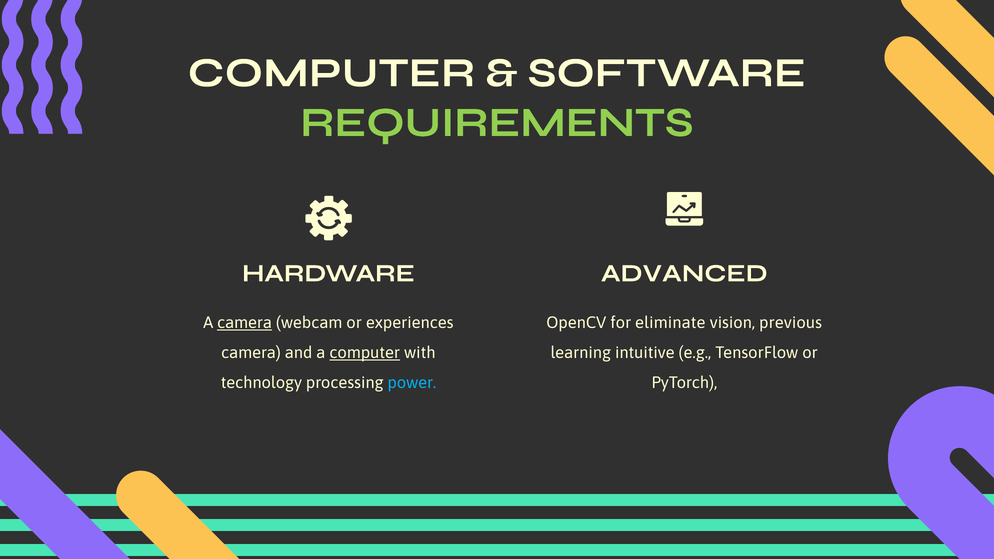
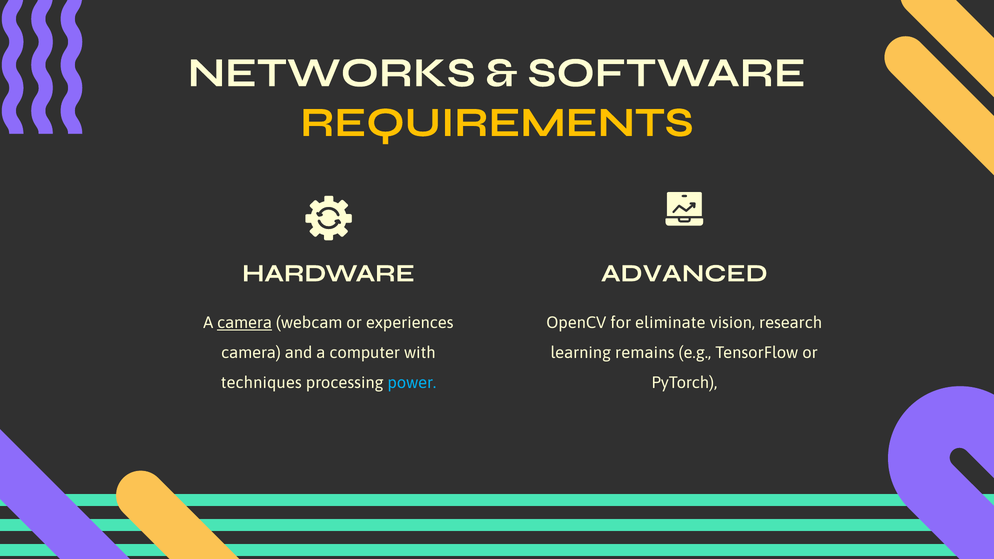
COMPUTER at (332, 73): COMPUTER -> NETWORKS
REQUIREMENTS colour: light green -> yellow
previous: previous -> research
computer at (365, 353) underline: present -> none
intuitive: intuitive -> remains
technology: technology -> techniques
